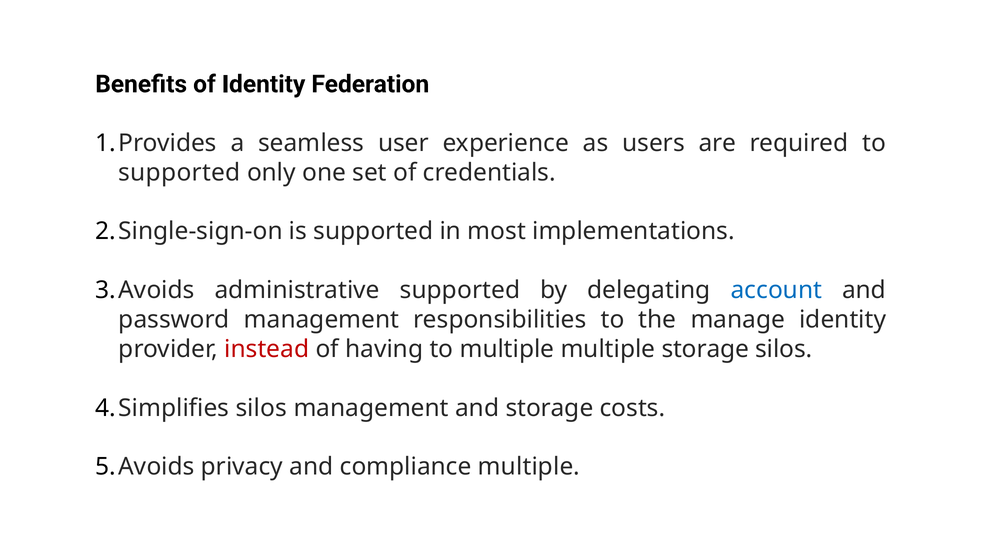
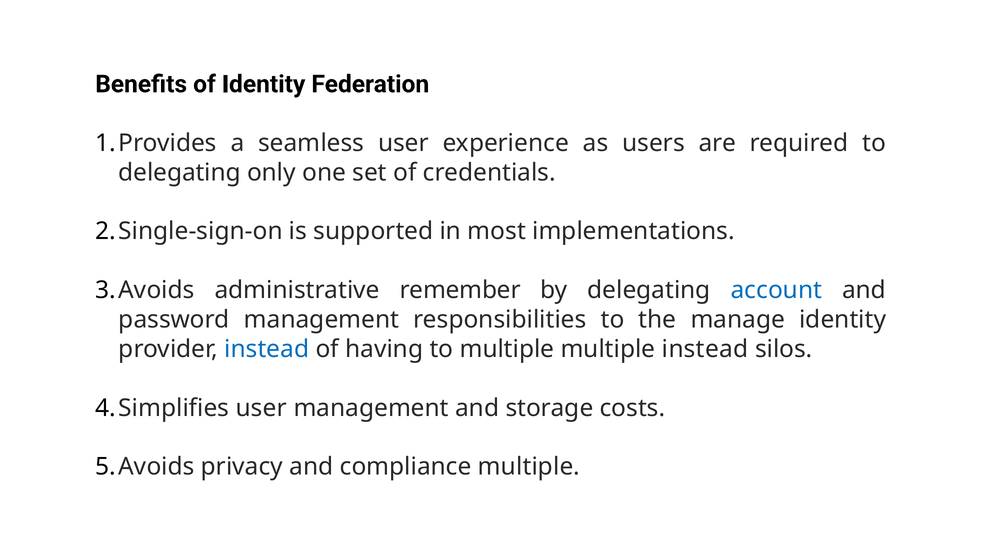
supported at (179, 173): supported -> delegating
administrative supported: supported -> remember
instead at (267, 349) colour: red -> blue
multiple storage: storage -> instead
silos at (261, 408): silos -> user
